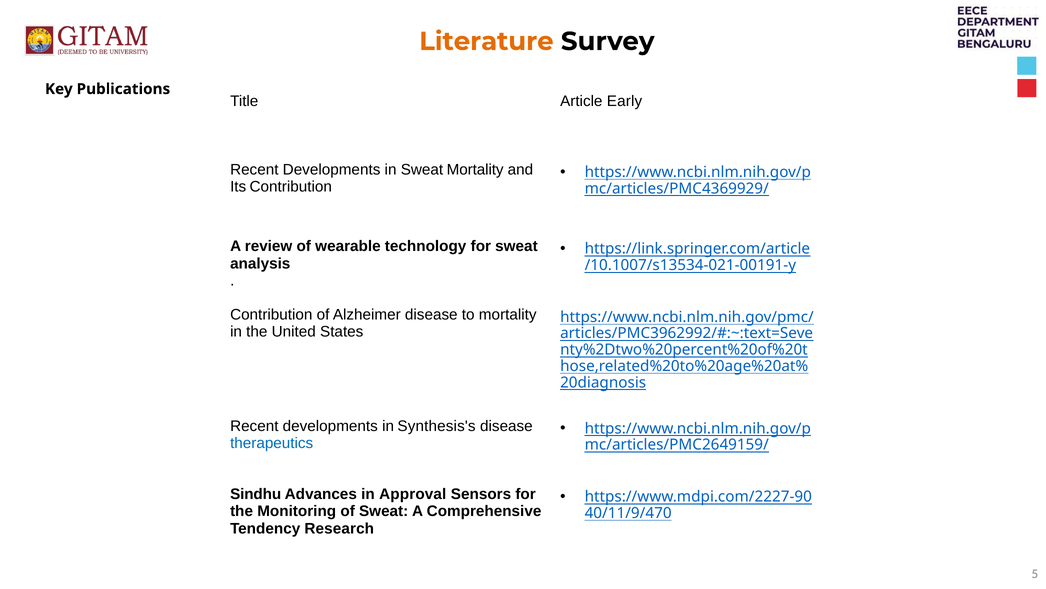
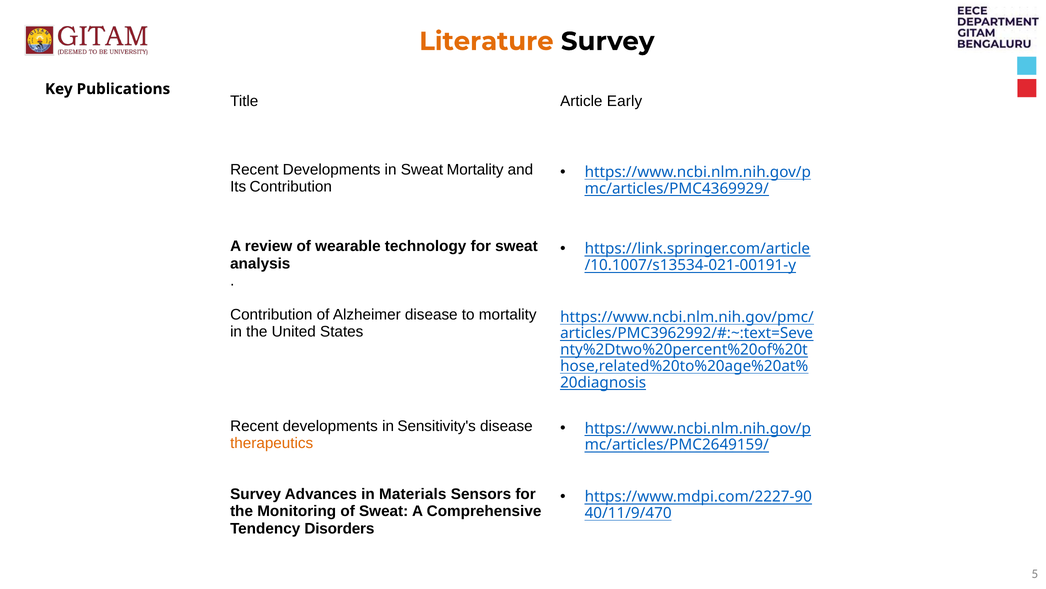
Synthesis's: Synthesis's -> Sensitivity's
therapeutics colour: blue -> orange
Sindhu at (256, 494): Sindhu -> Survey
Approval: Approval -> Materials
Research: Research -> Disorders
